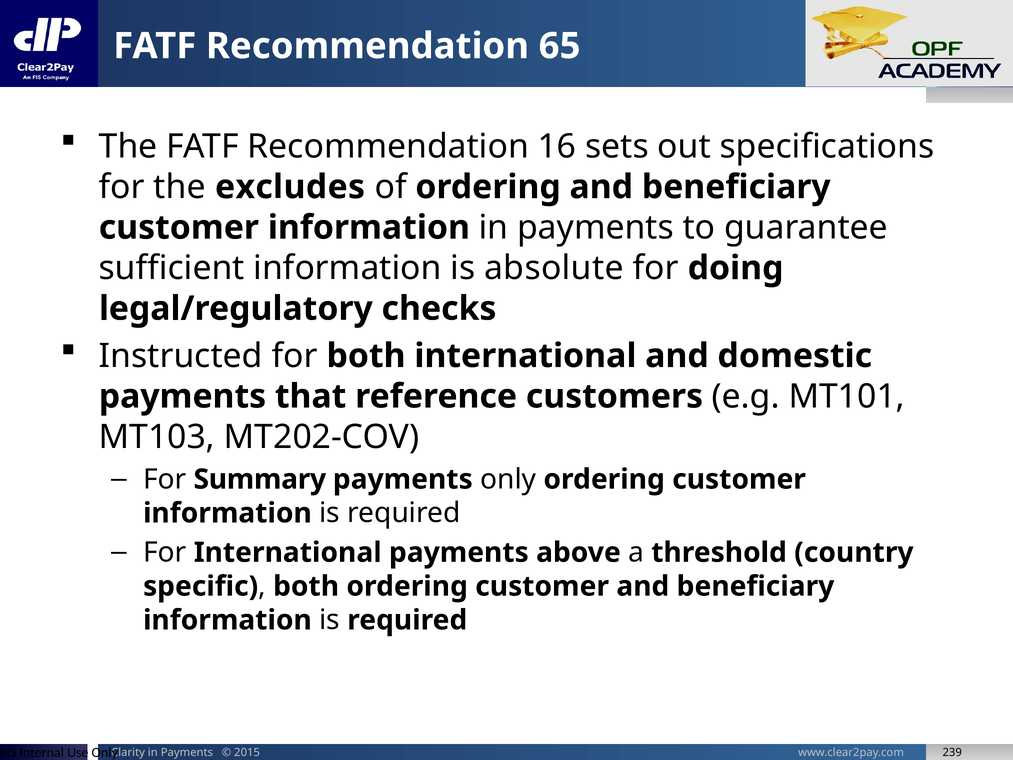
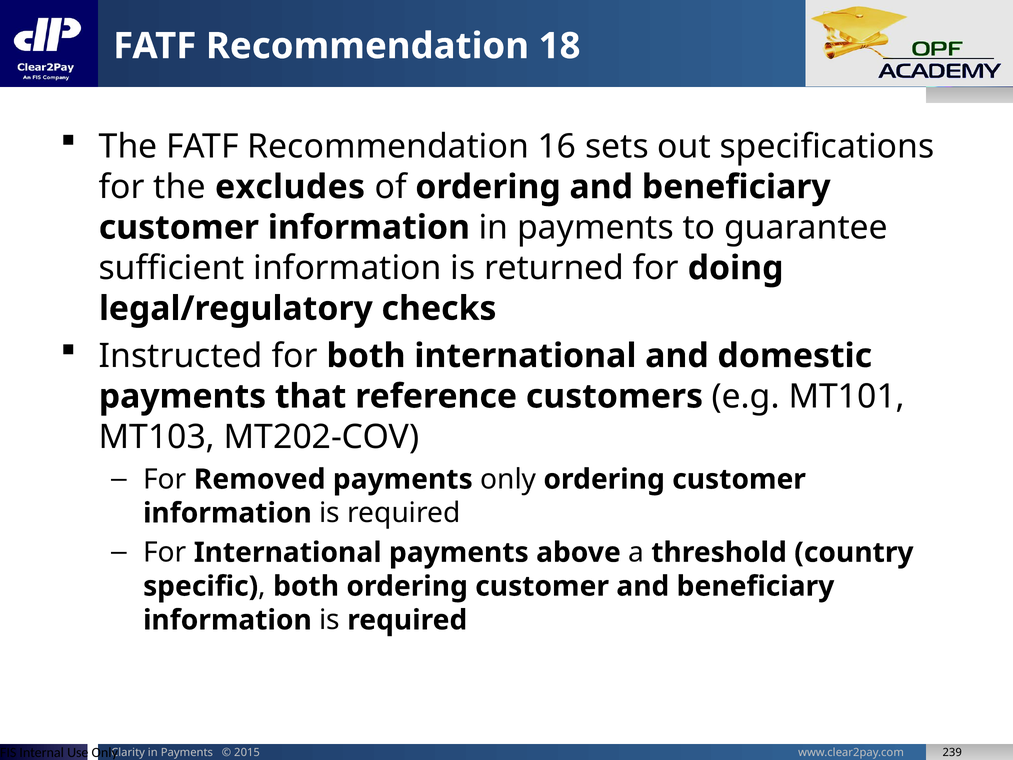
65: 65 -> 18
absolute: absolute -> returned
Summary: Summary -> Removed
